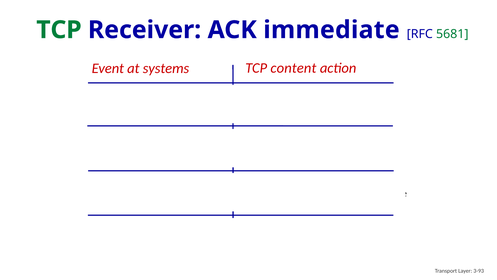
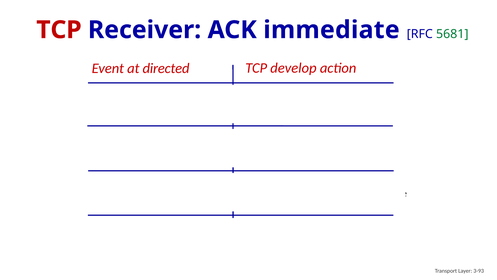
TCP at (59, 30) colour: green -> red
content: content -> develop
systems: systems -> directed
